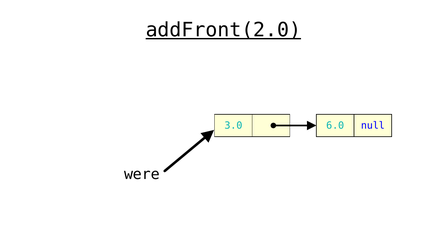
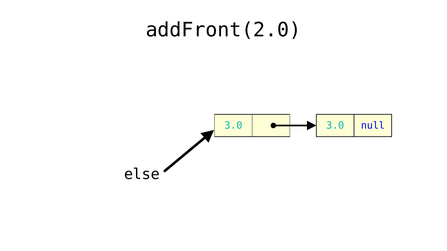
addFront(2.0 underline: present -> none
3.0 6.0: 6.0 -> 3.0
were: were -> else
